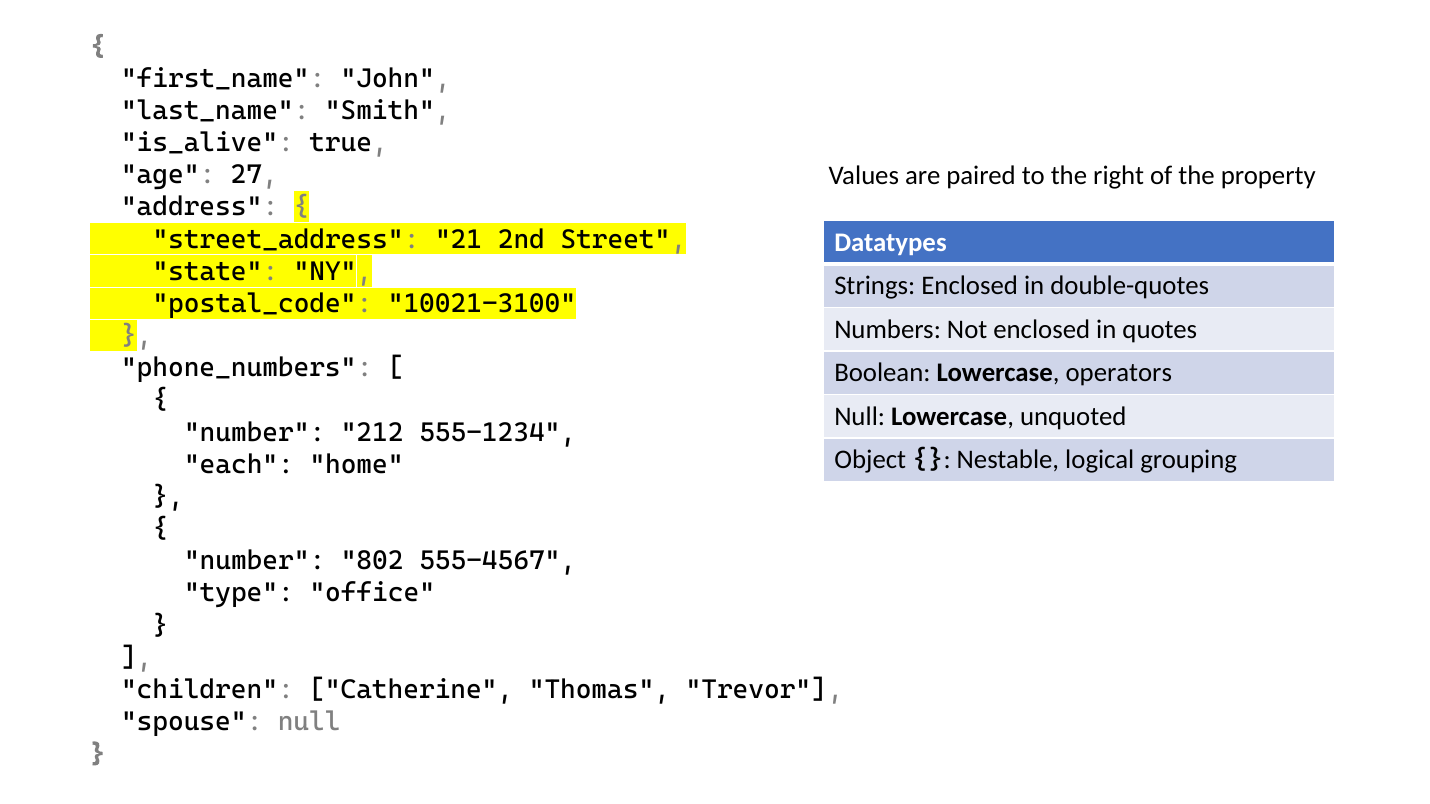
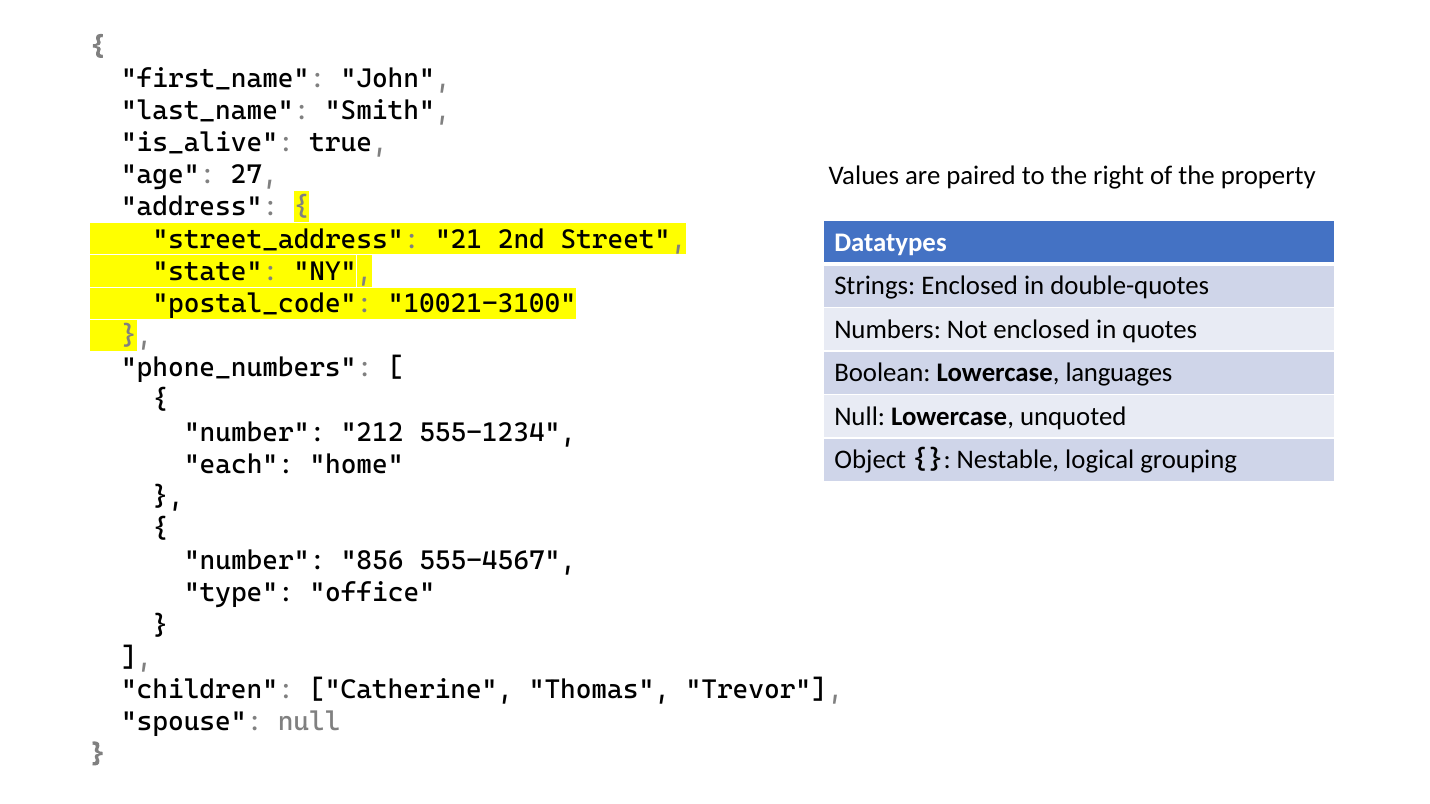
operators: operators -> languages
802: 802 -> 856
